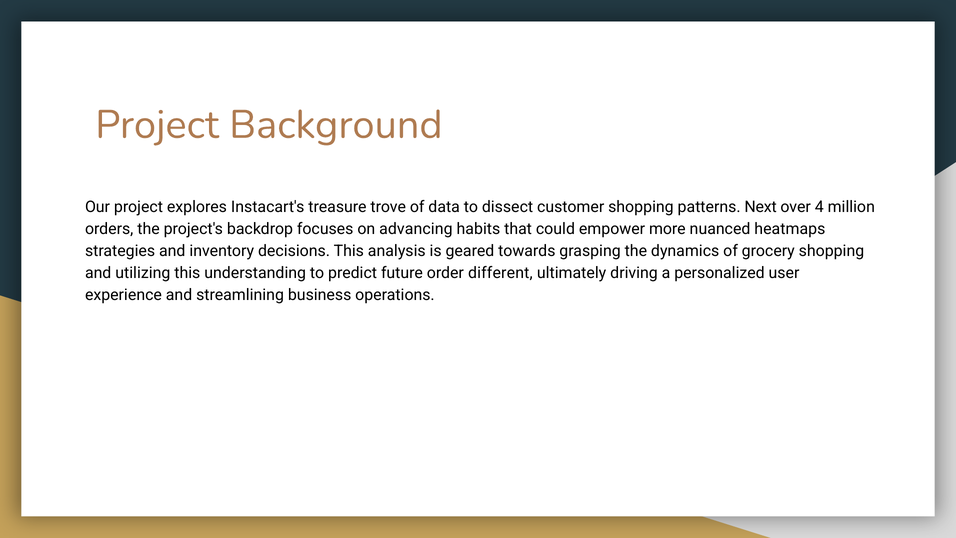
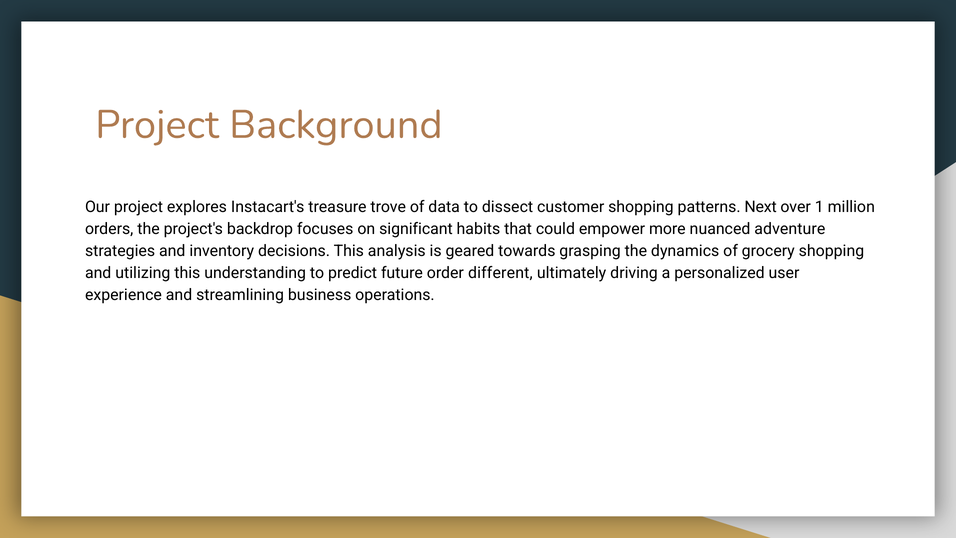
4: 4 -> 1
advancing: advancing -> significant
heatmaps: heatmaps -> adventure
